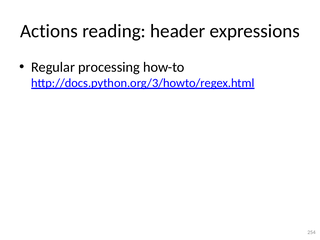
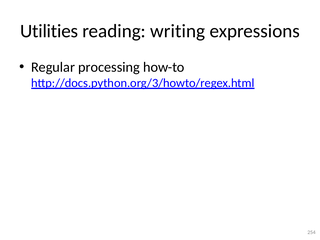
Actions: Actions -> Utilities
header: header -> writing
